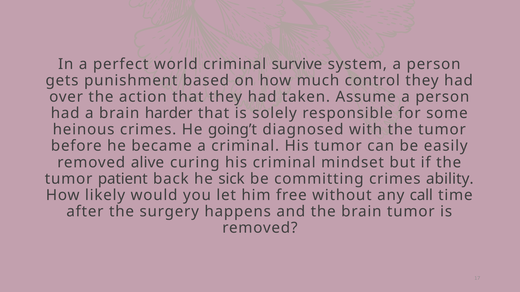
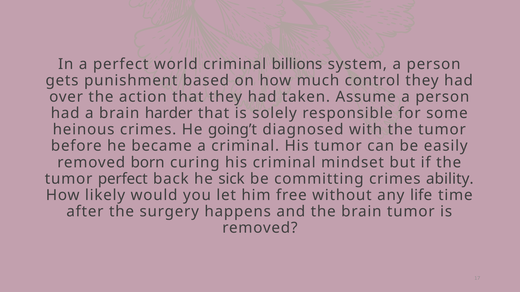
survive: survive -> billions
alive: alive -> born
tumor patient: patient -> perfect
call: call -> life
